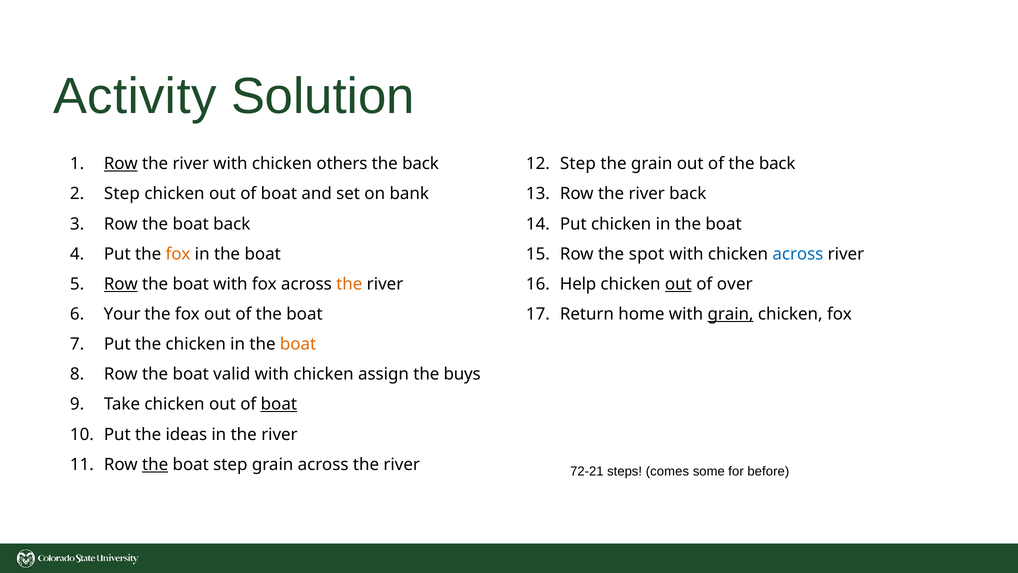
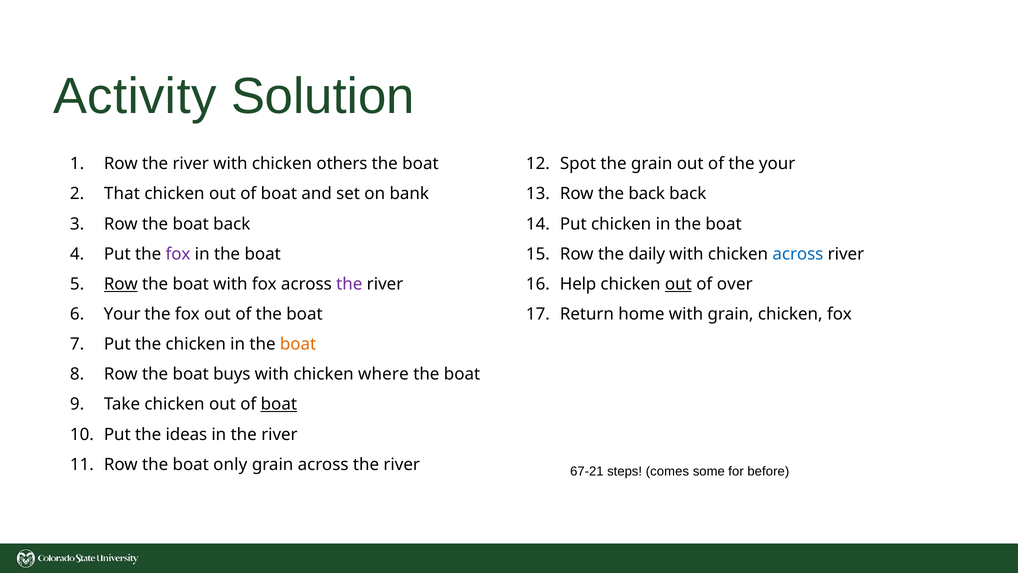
Row at (121, 164) underline: present -> none
back at (421, 164): back -> boat
Step at (578, 164): Step -> Spot
of the back: back -> your
Step at (122, 194): Step -> That
river at (647, 194): river -> back
fox at (178, 254) colour: orange -> purple
spot: spot -> daily
the at (349, 284) colour: orange -> purple
grain at (731, 314) underline: present -> none
valid: valid -> buys
assign: assign -> where
buys at (462, 374): buys -> boat
the at (155, 464) underline: present -> none
boat step: step -> only
72-21: 72-21 -> 67-21
